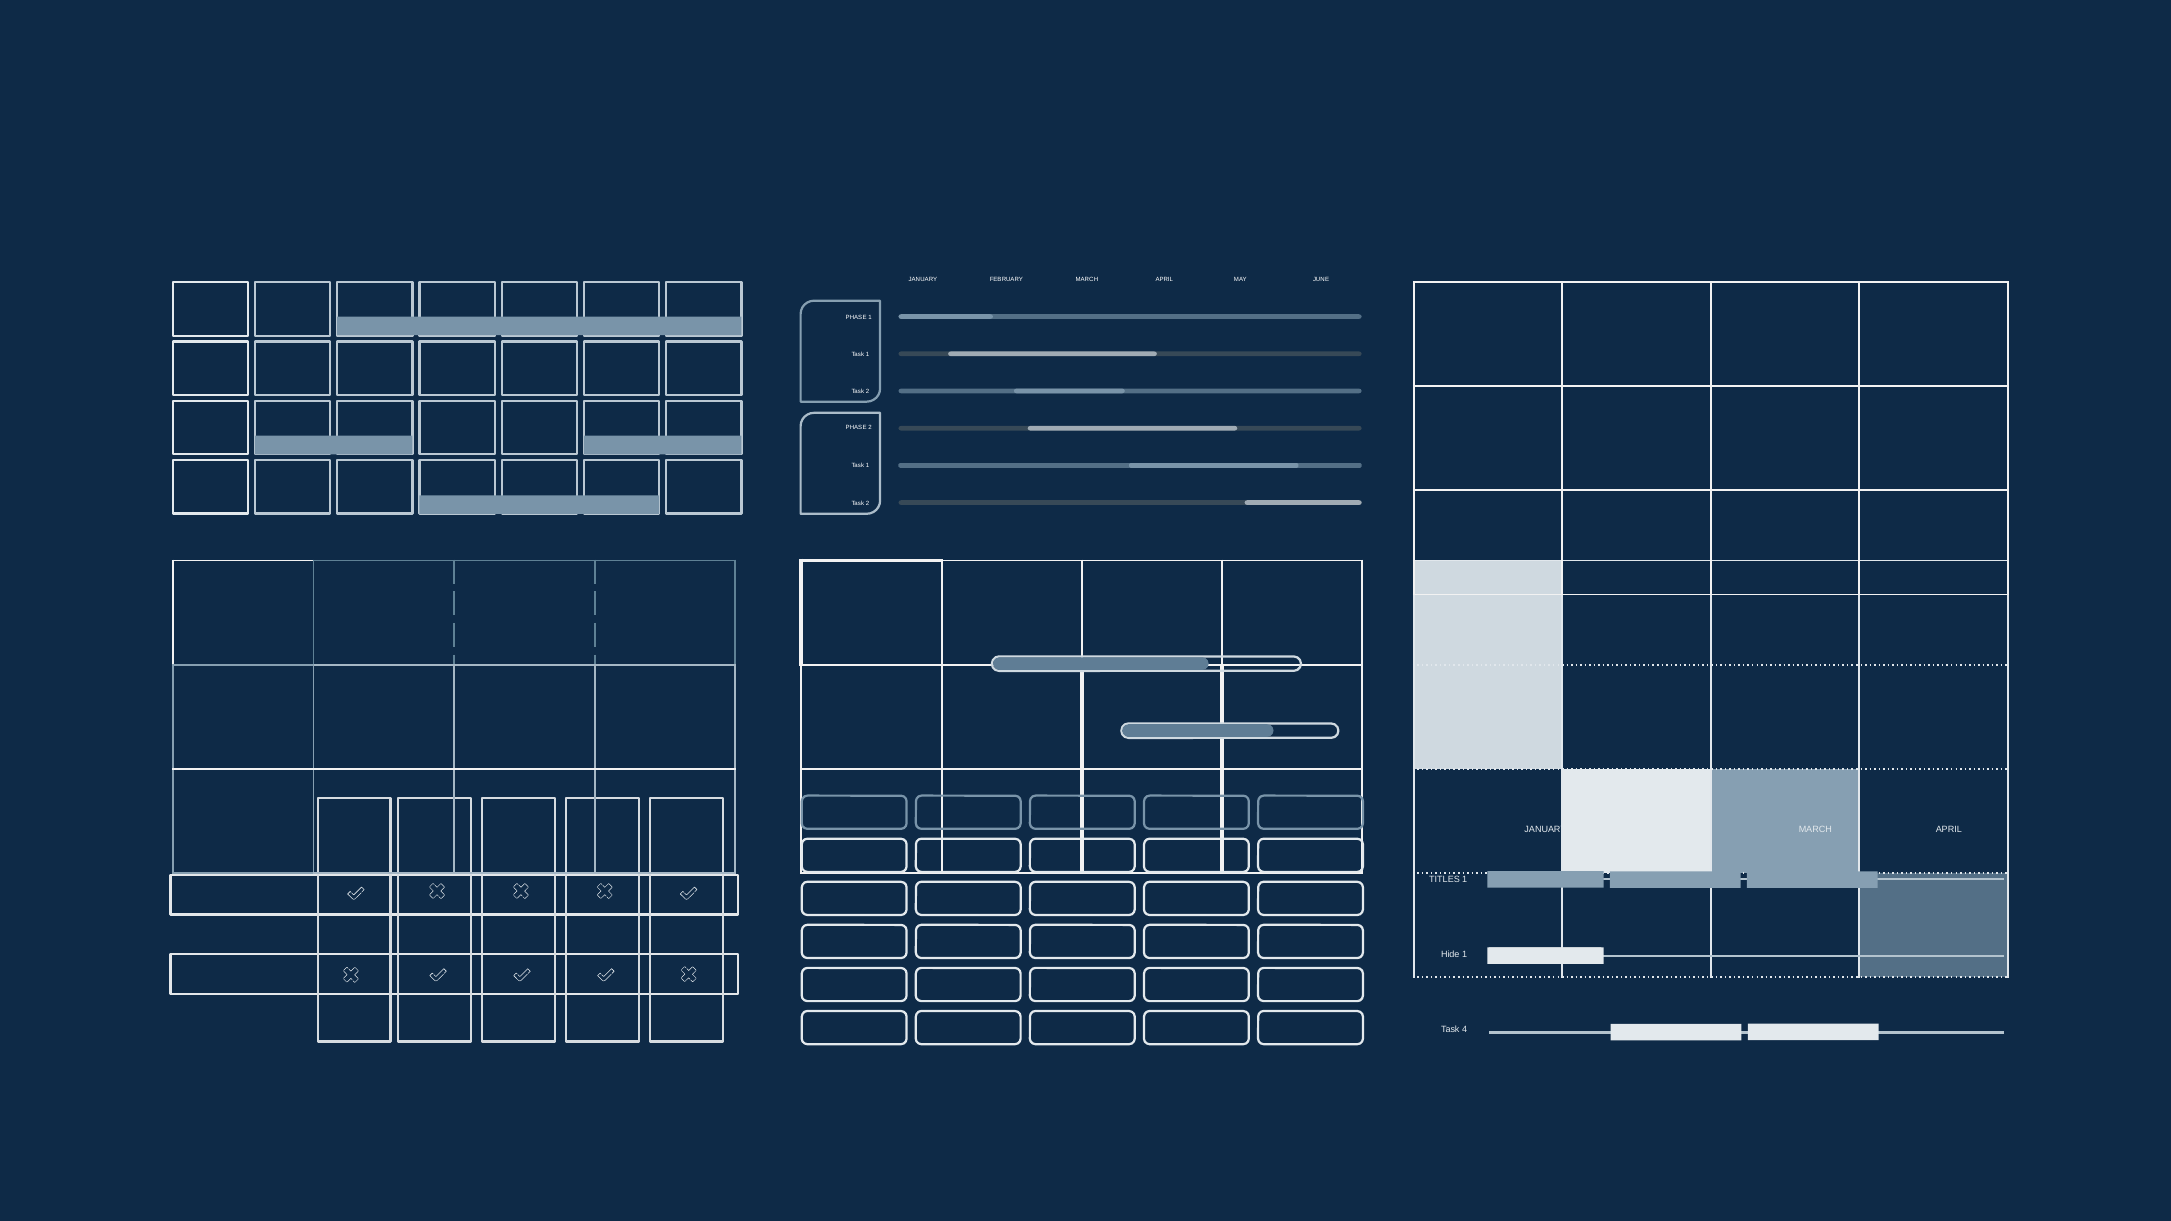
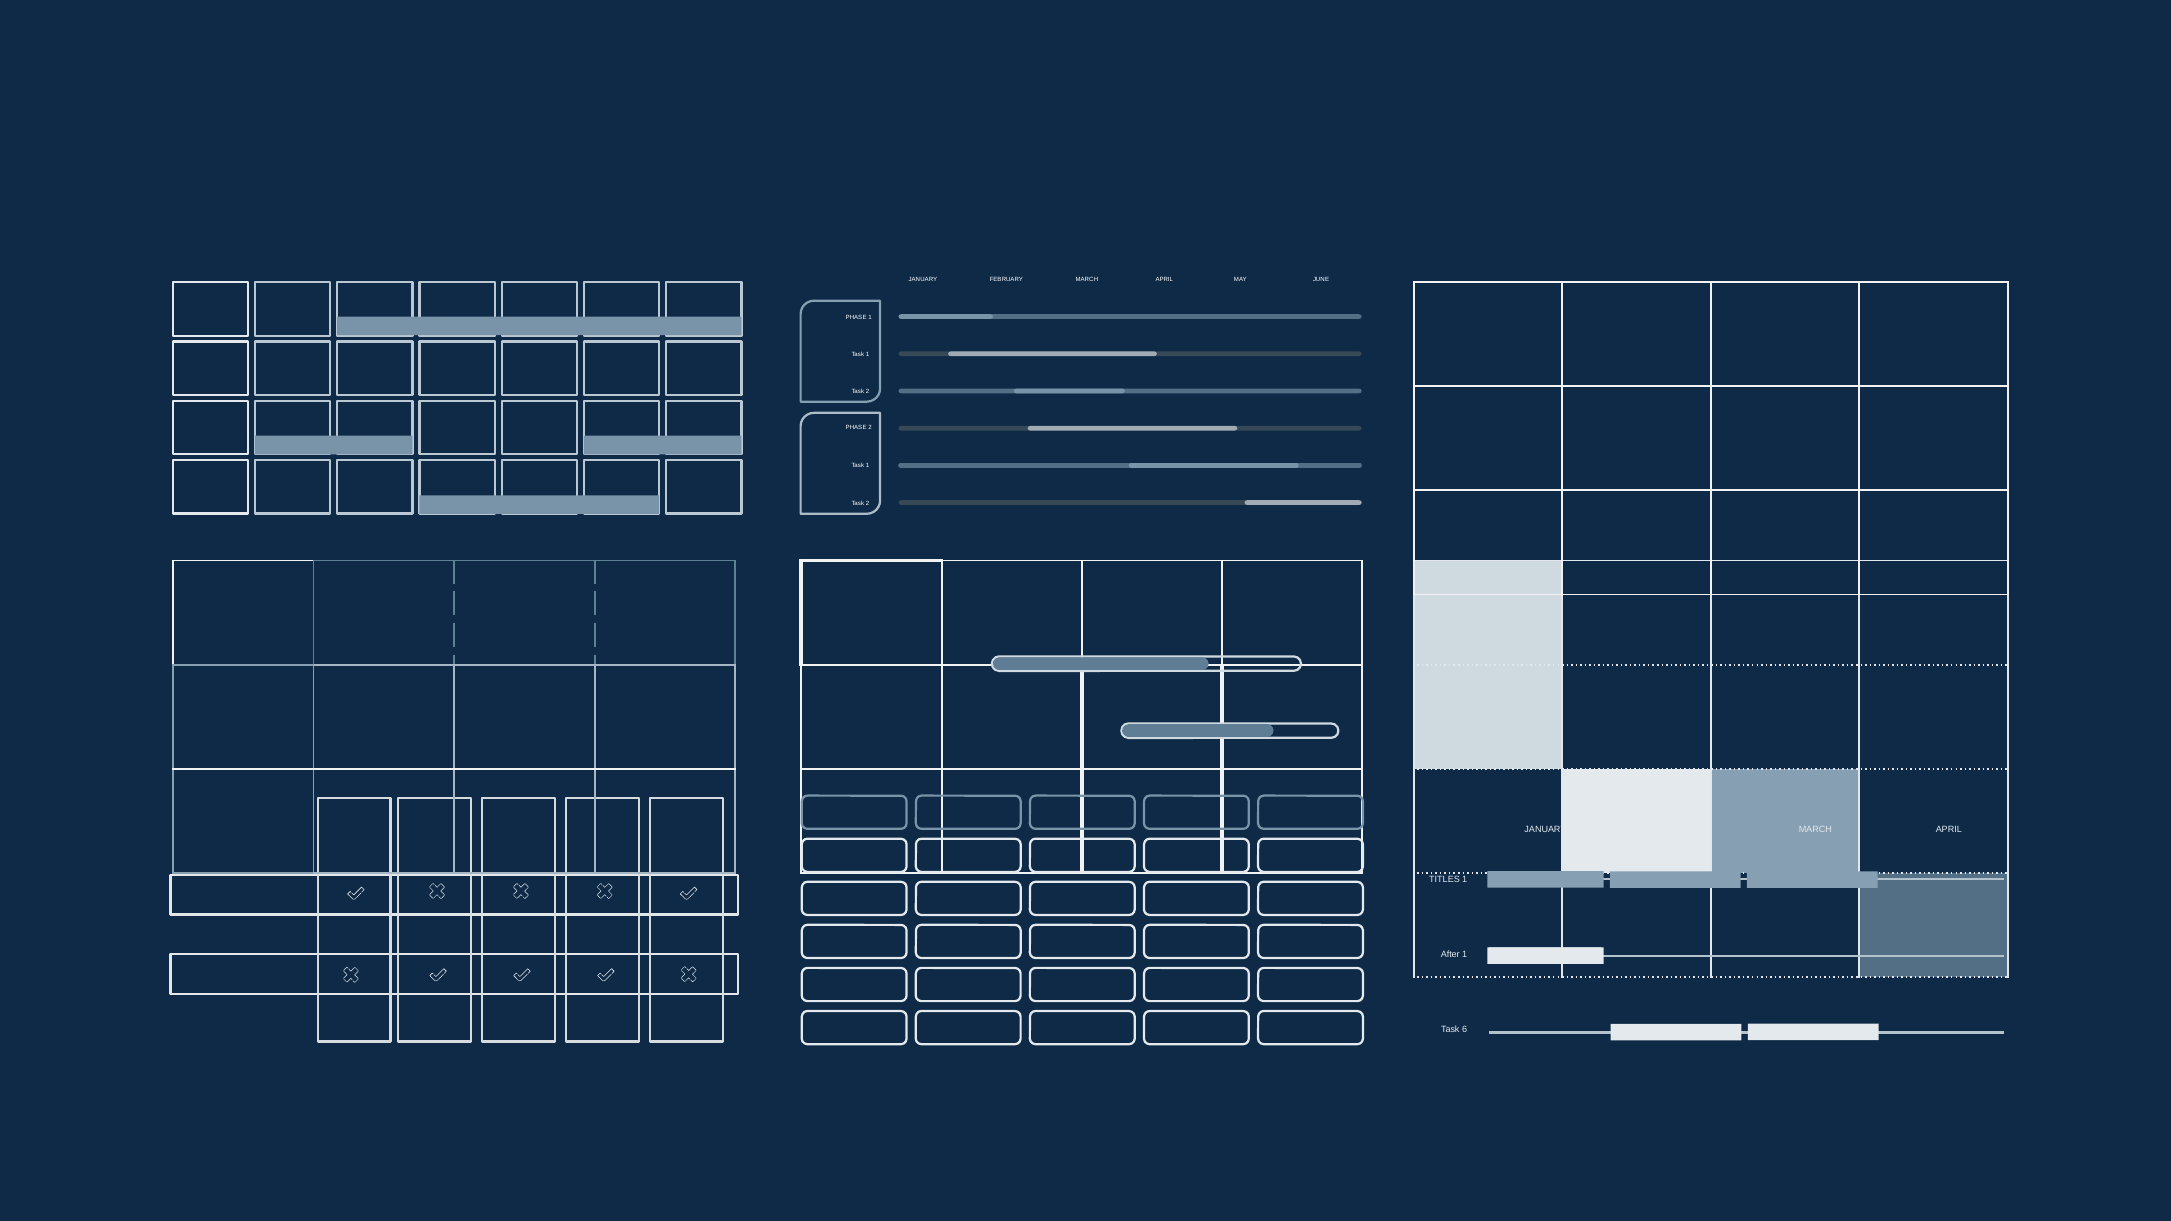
Hide: Hide -> After
4: 4 -> 6
